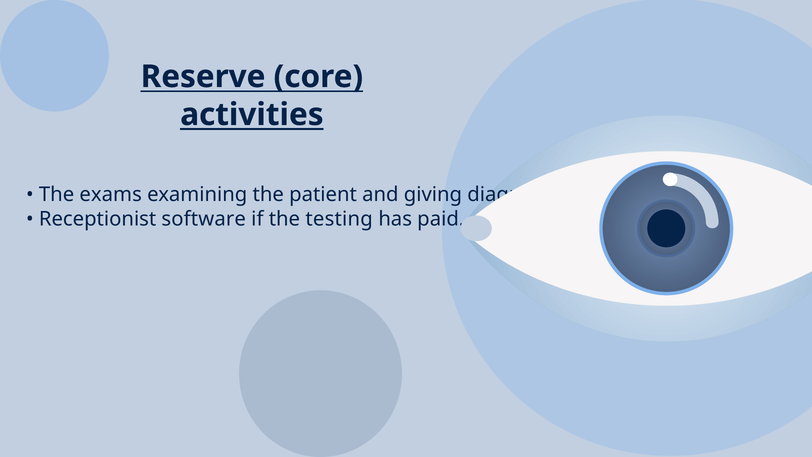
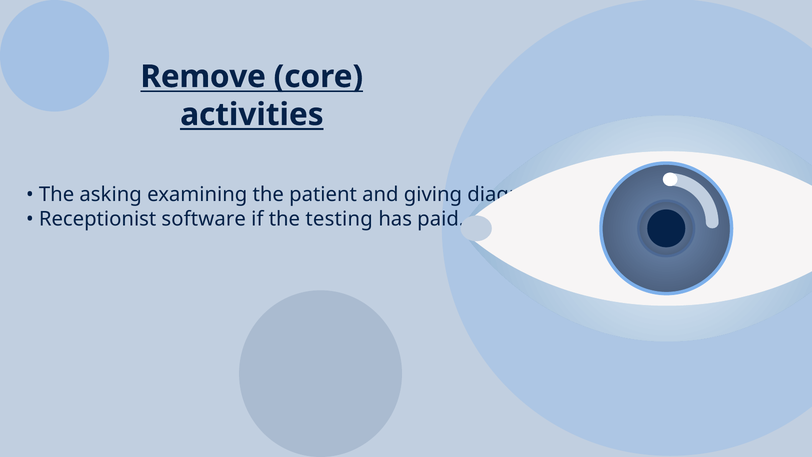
Reserve: Reserve -> Remove
exams: exams -> asking
